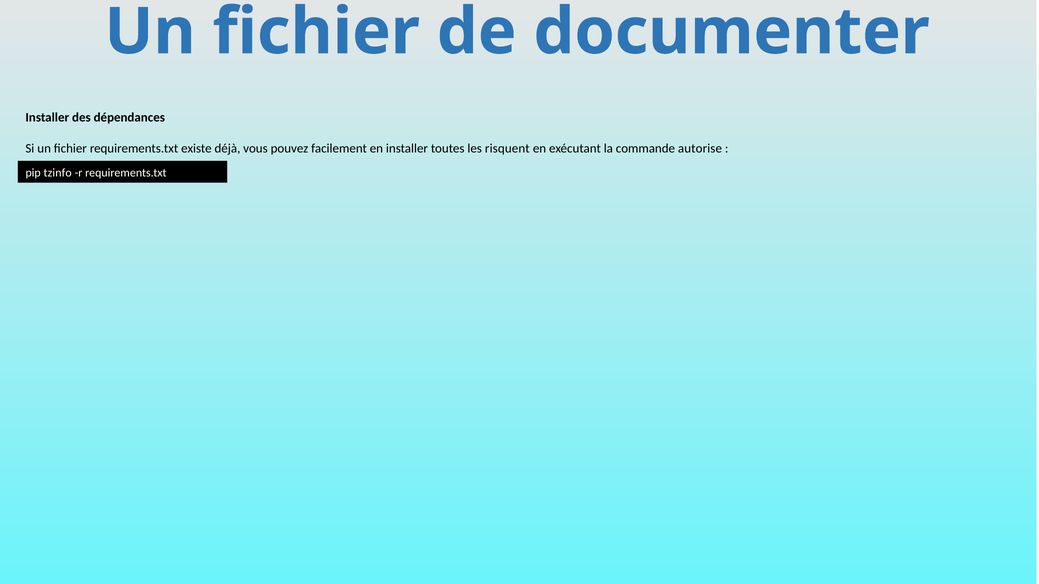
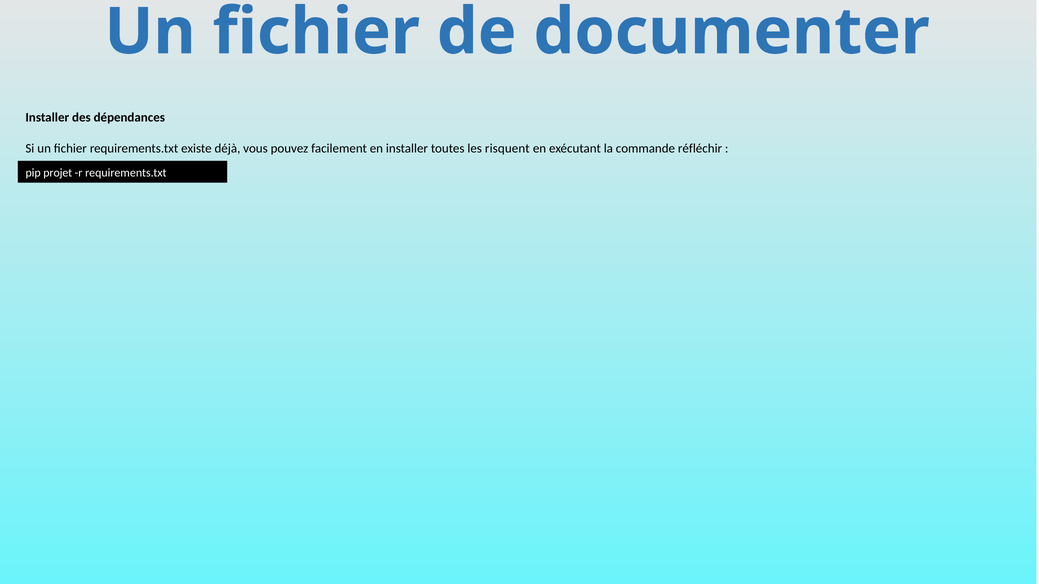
autorise: autorise -> réfléchir
tzinfo: tzinfo -> projet
